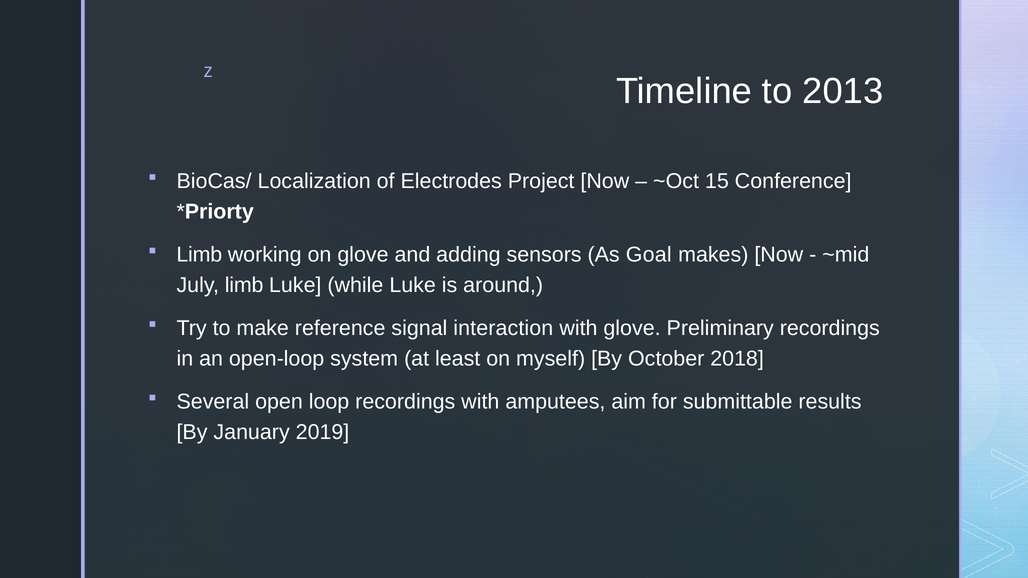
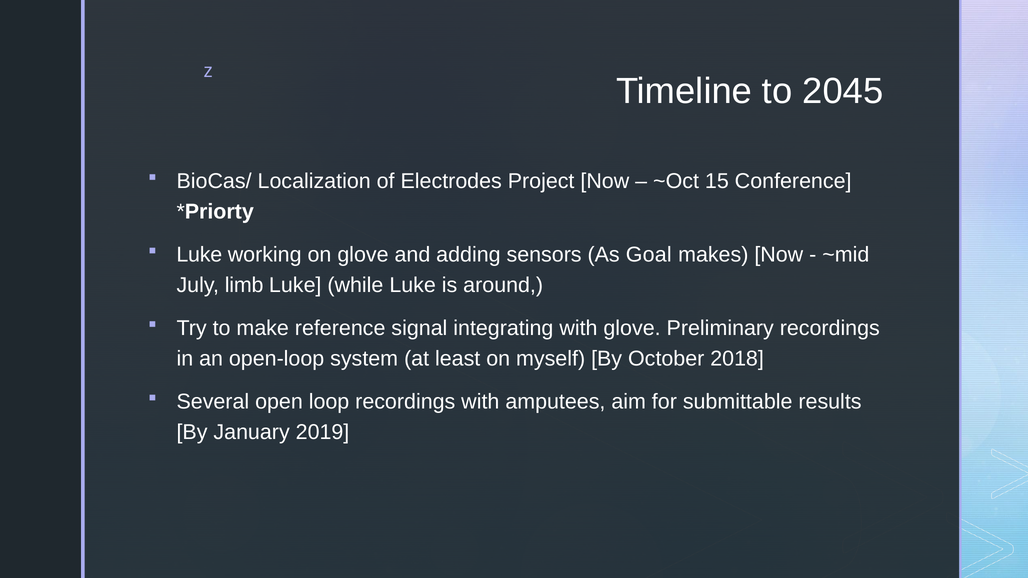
2013: 2013 -> 2045
Limb at (199, 255): Limb -> Luke
interaction: interaction -> integrating
